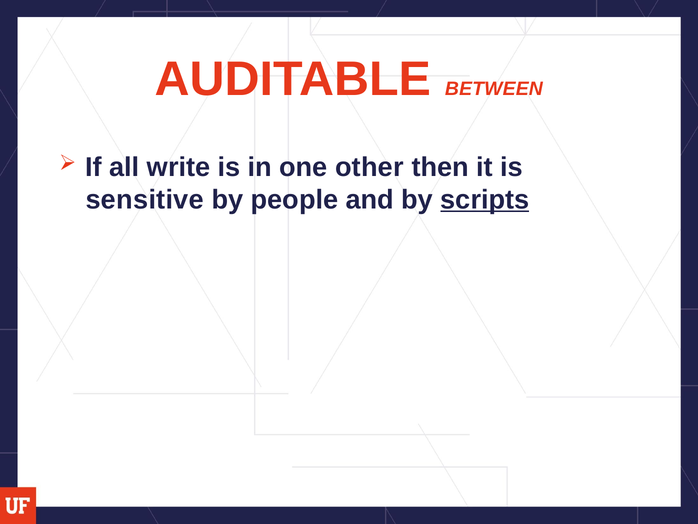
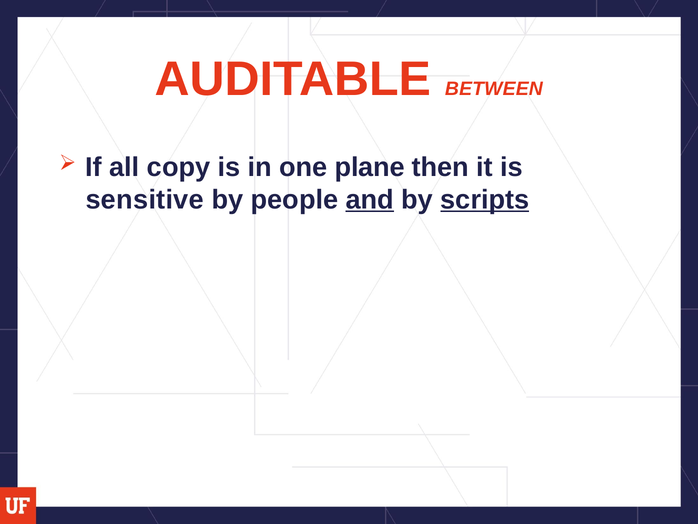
write: write -> copy
other: other -> plane
and underline: none -> present
